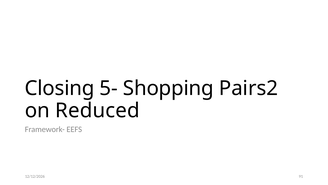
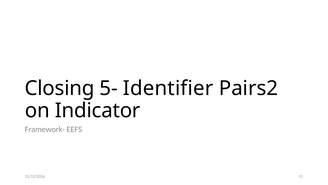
Shopping: Shopping -> Identifier
Reduced: Reduced -> Indicator
